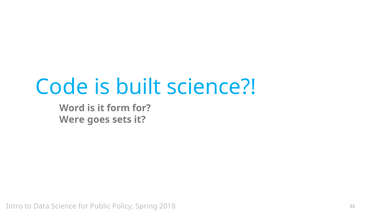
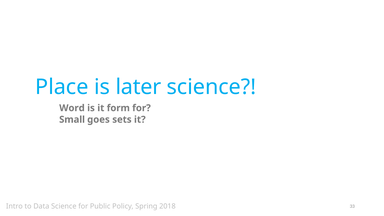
Code: Code -> Place
built: built -> later
Were: Were -> Small
